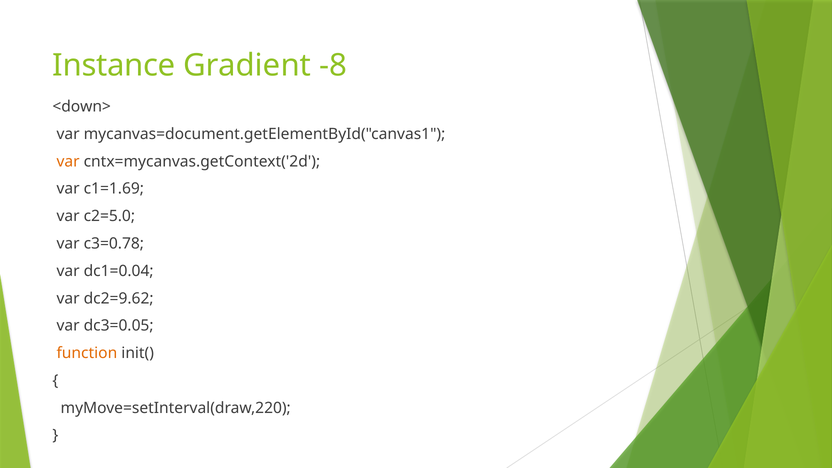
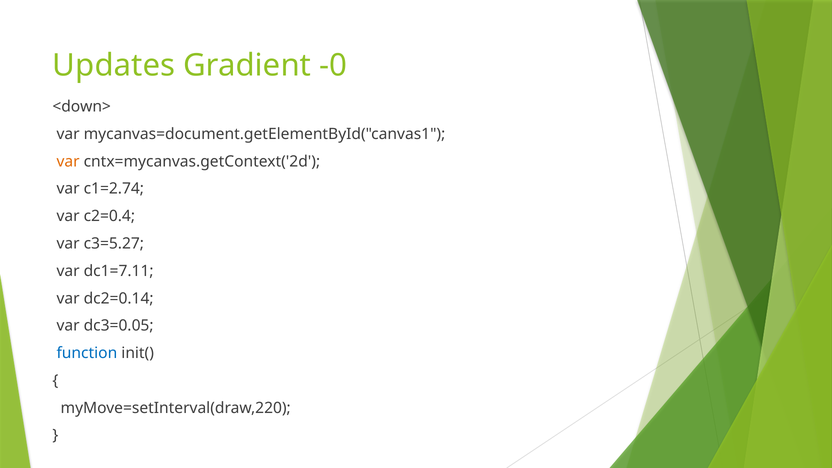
Instance: Instance -> Updates
-8: -8 -> -0
c1=1.69: c1=1.69 -> c1=2.74
c2=5.0: c2=5.0 -> c2=0.4
c3=0.78: c3=0.78 -> c3=5.27
dc1=0.04: dc1=0.04 -> dc1=7.11
dc2=9.62: dc2=9.62 -> dc2=0.14
function colour: orange -> blue
